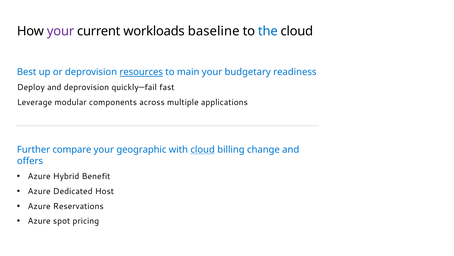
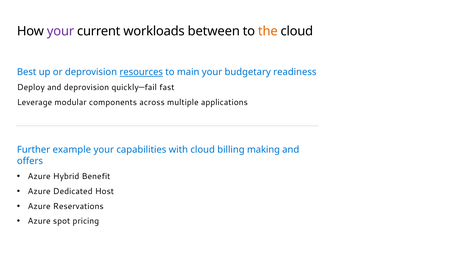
baseline: baseline -> between
the colour: blue -> orange
compare: compare -> example
geographic: geographic -> capabilities
cloud at (203, 149) underline: present -> none
change: change -> making
